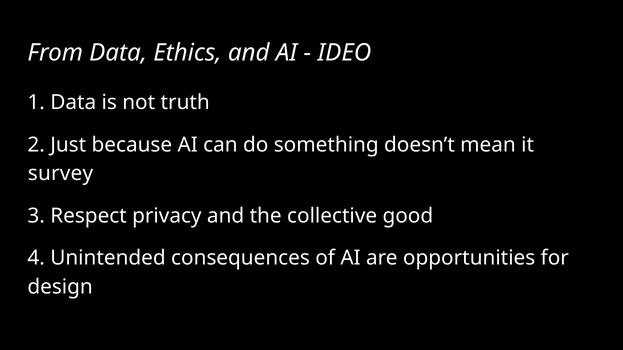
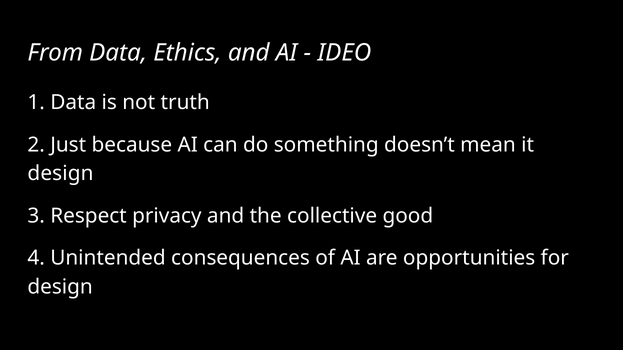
survey at (60, 174): survey -> design
